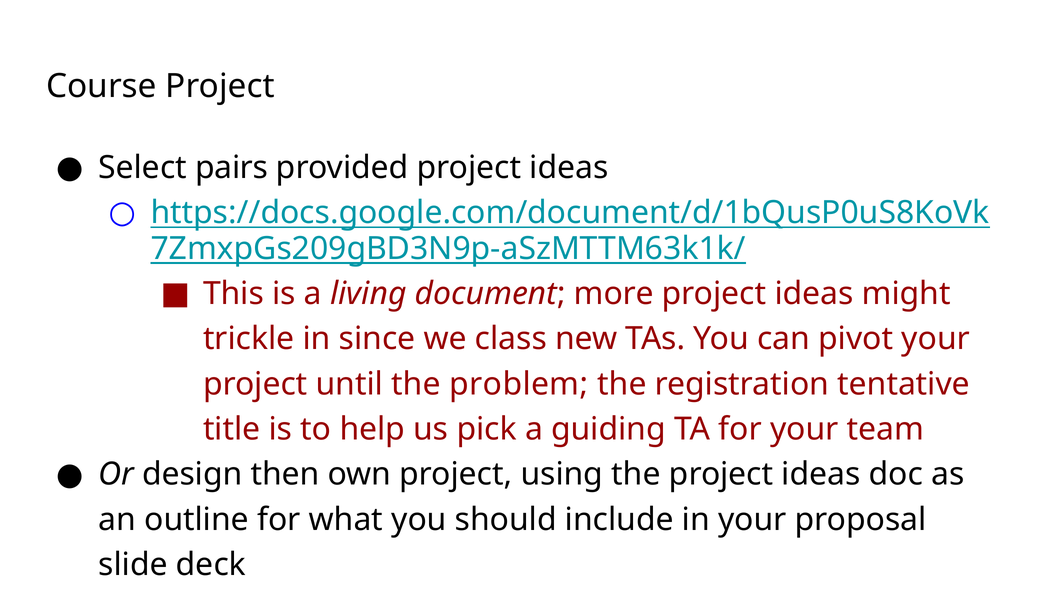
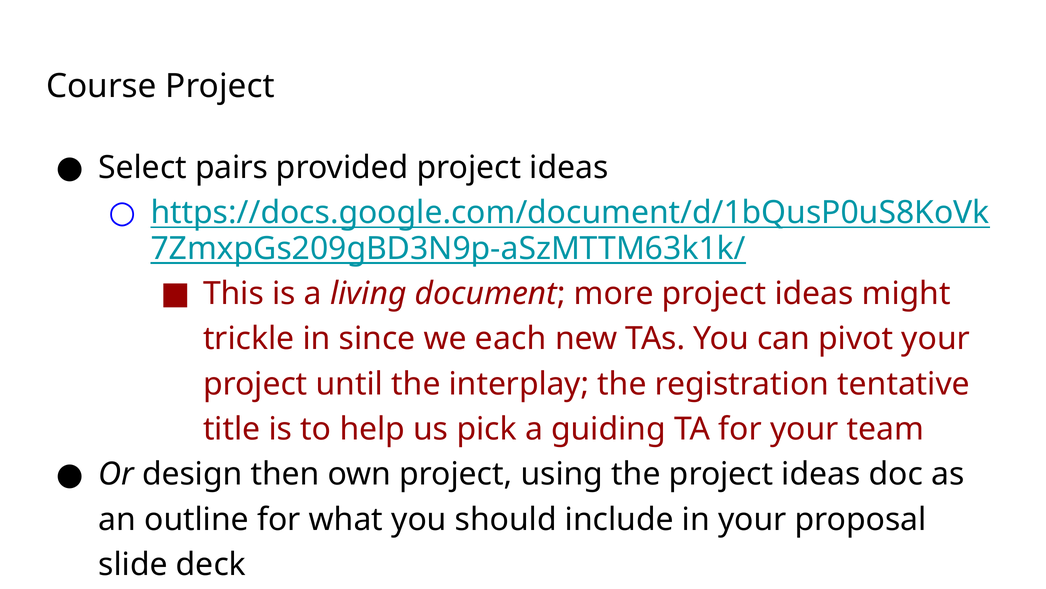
class: class -> each
problem: problem -> interplay
